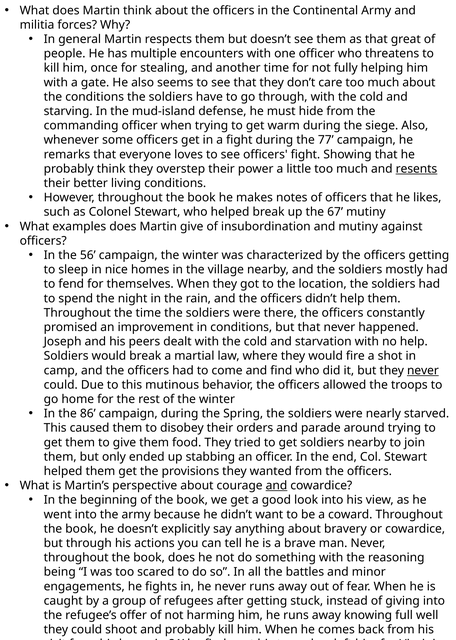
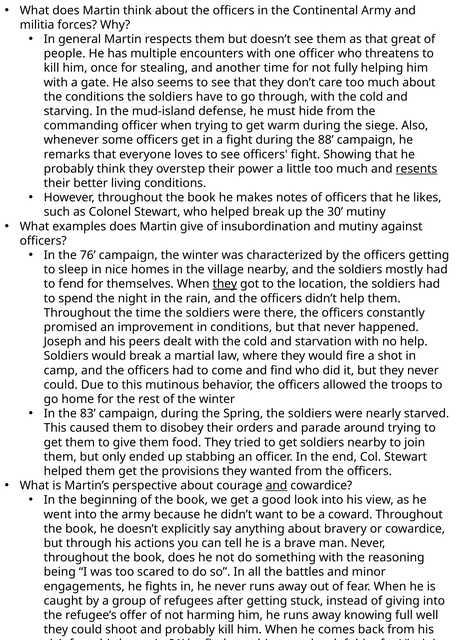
77: 77 -> 88
67: 67 -> 30
56: 56 -> 76
they at (225, 284) underline: none -> present
never at (423, 370) underline: present -> none
86: 86 -> 83
